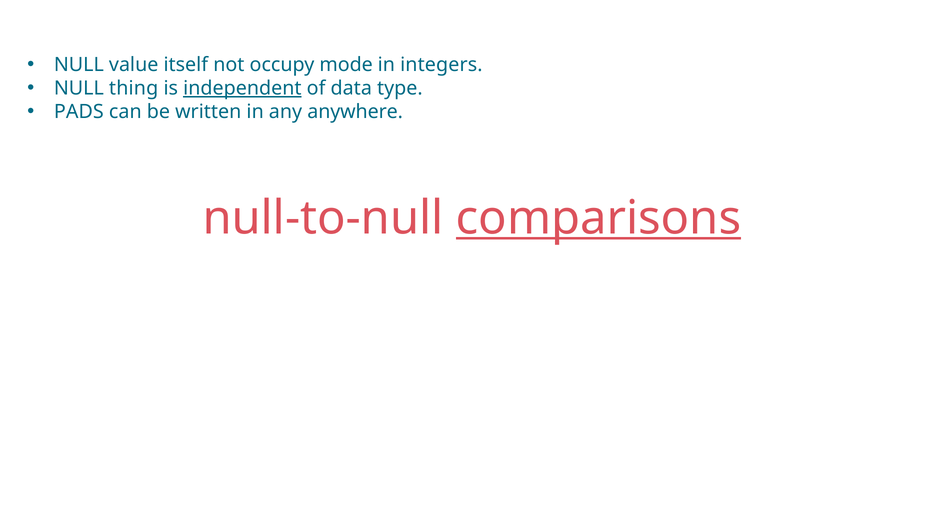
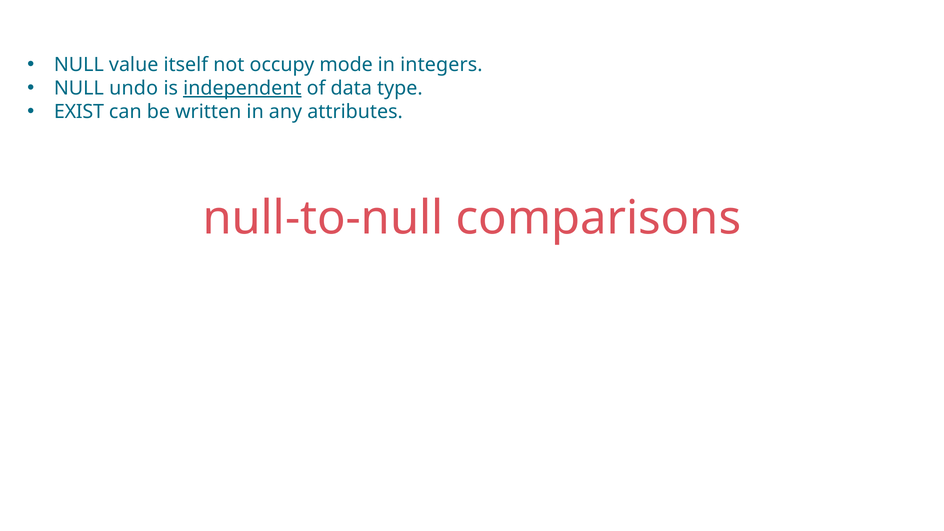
thing: thing -> undo
PADS: PADS -> EXIST
anywhere: anywhere -> attributes
comparisons underline: present -> none
